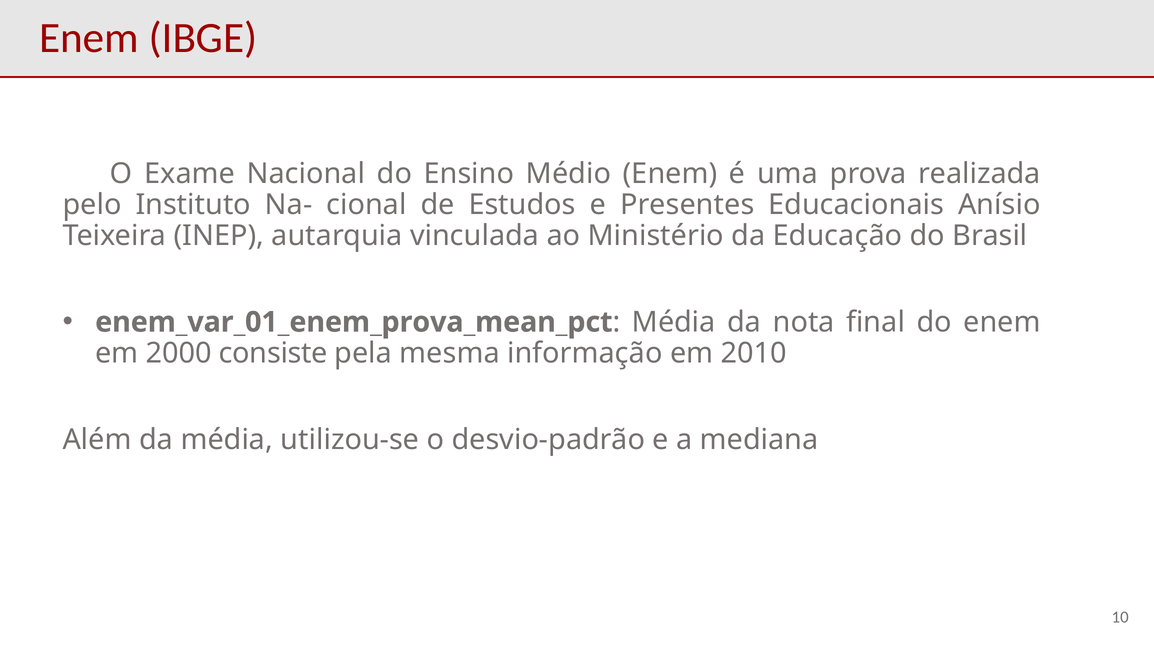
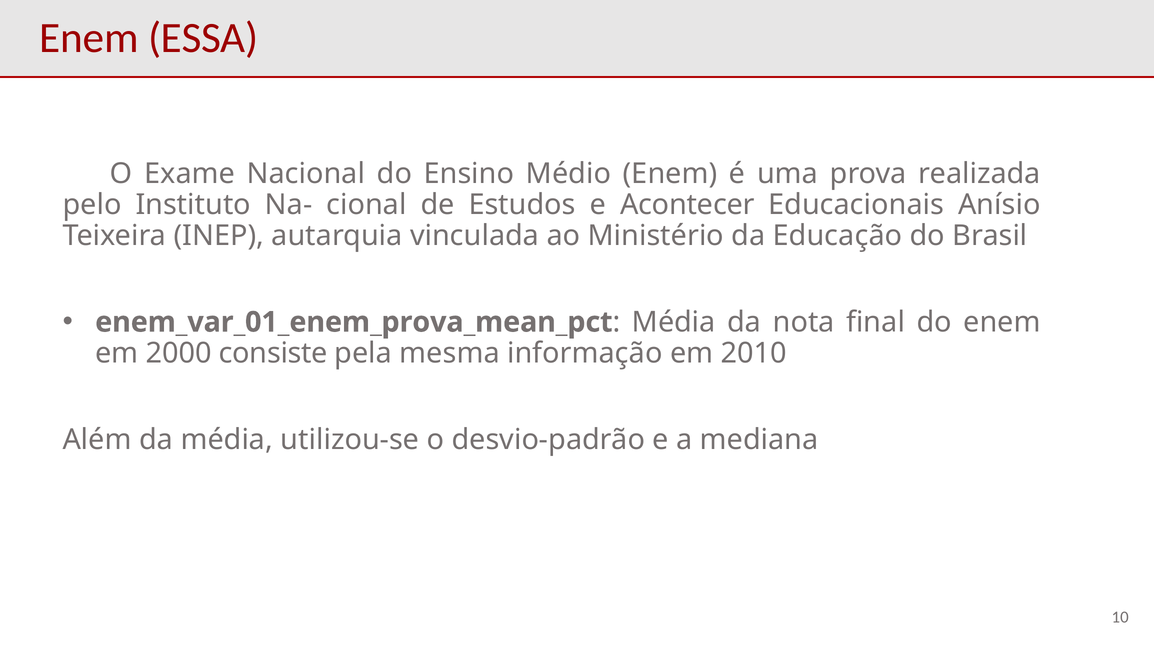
IBGE: IBGE -> ESSA
Presentes: Presentes -> Acontecer
